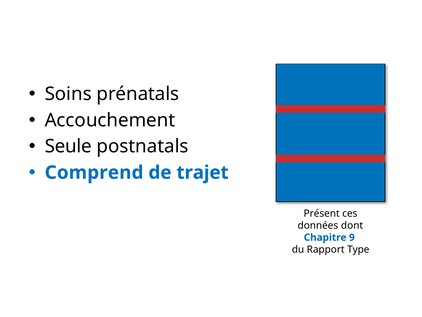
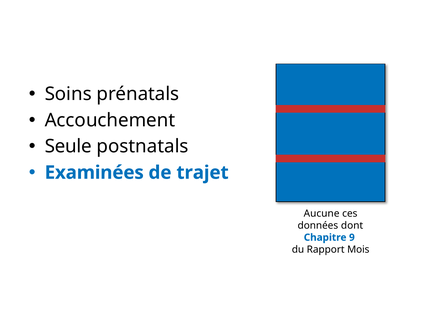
Comprend: Comprend -> Examinées
Présent: Présent -> Aucune
Type: Type -> Mois
